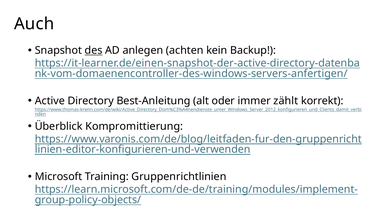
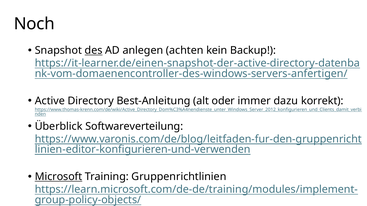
Auch: Auch -> Noch
zählt: zählt -> dazu
Kompromittierung: Kompromittierung -> Softwareverteilung
Microsoft underline: none -> present
